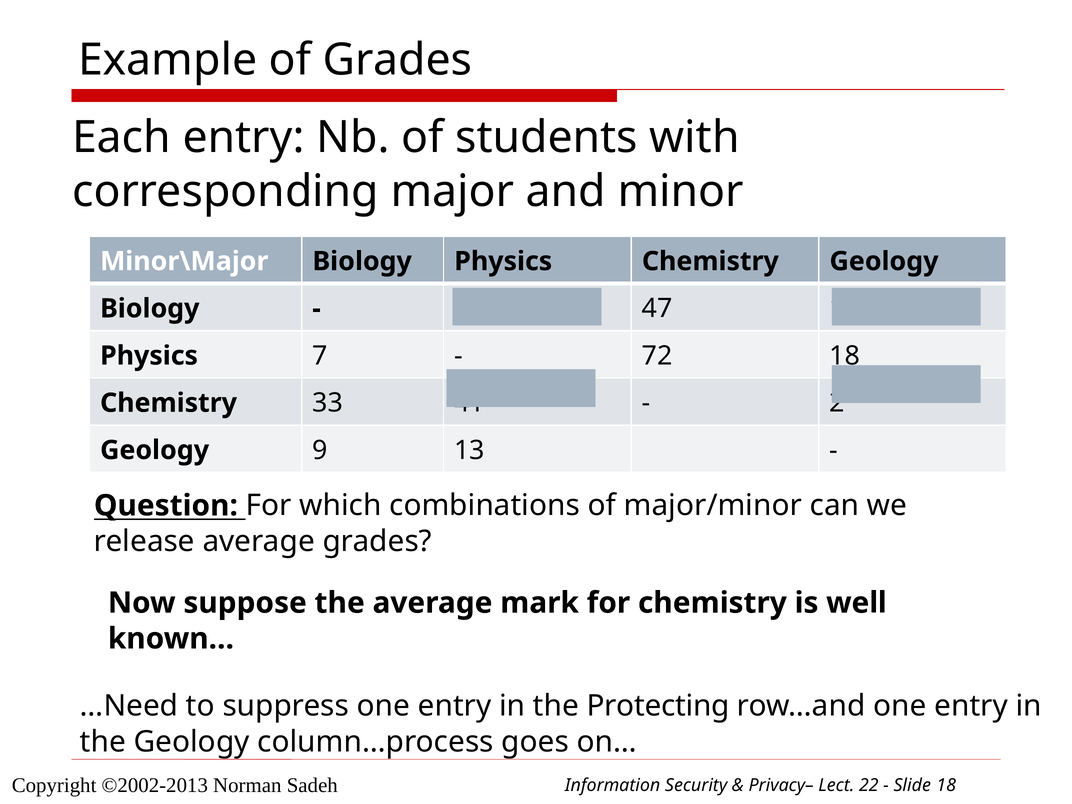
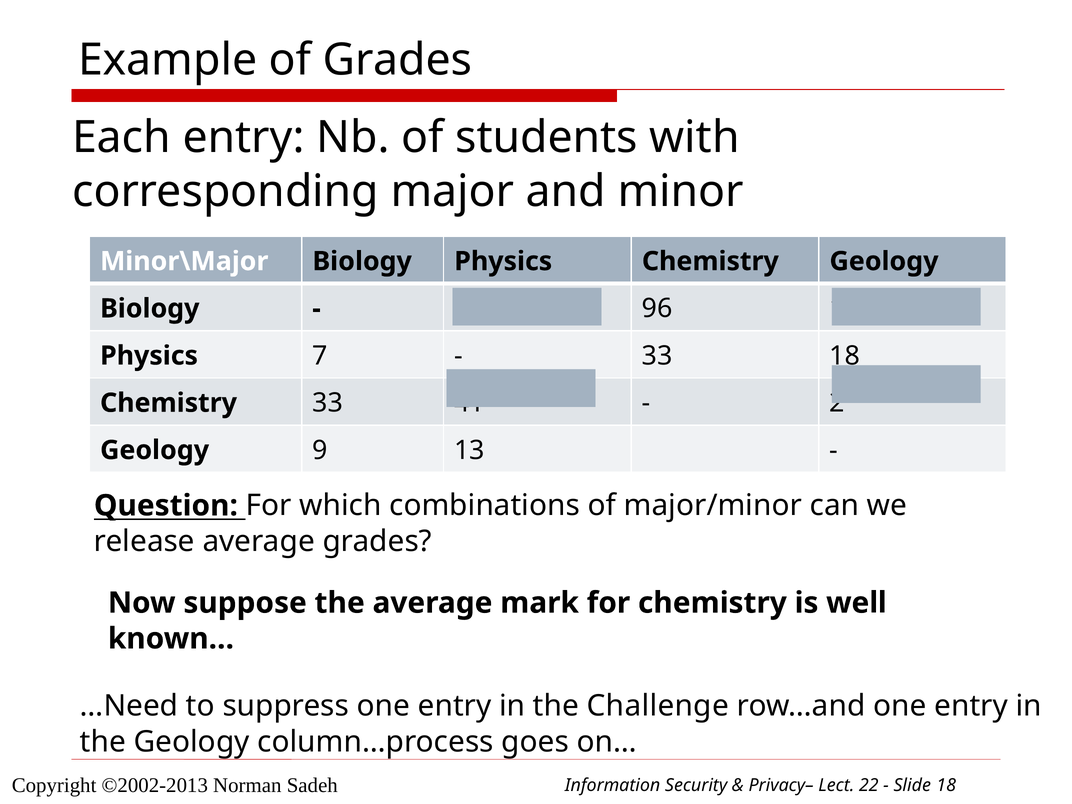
47: 47 -> 96
72 at (657, 356): 72 -> 33
Protecting: Protecting -> Challenge
